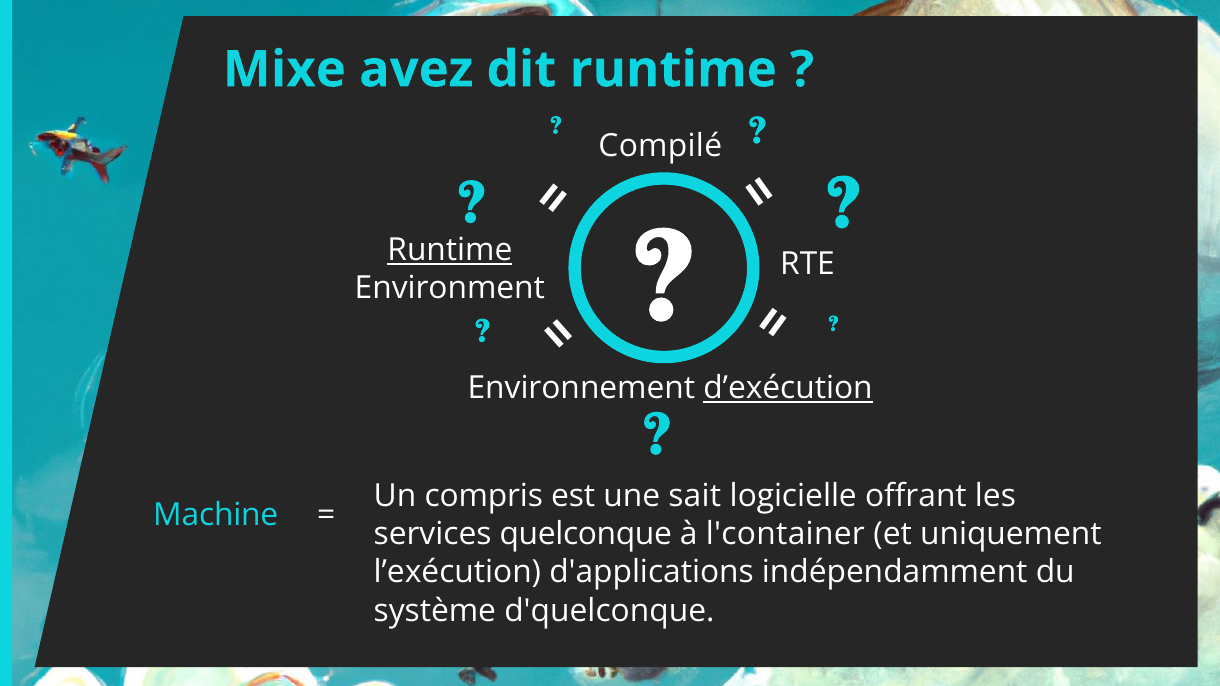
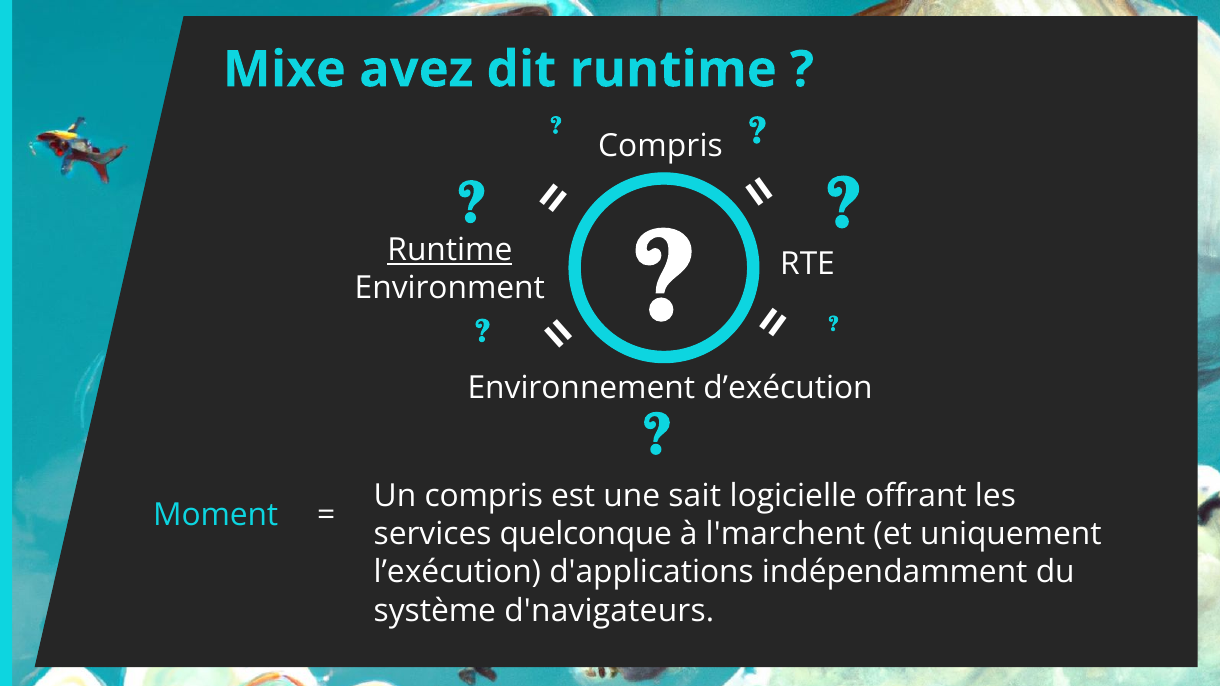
Compilé at (660, 146): Compilé -> Compris
d’exécution underline: present -> none
Machine: Machine -> Moment
l'container: l'container -> l'marchent
d'quelconque: d'quelconque -> d'navigateurs
